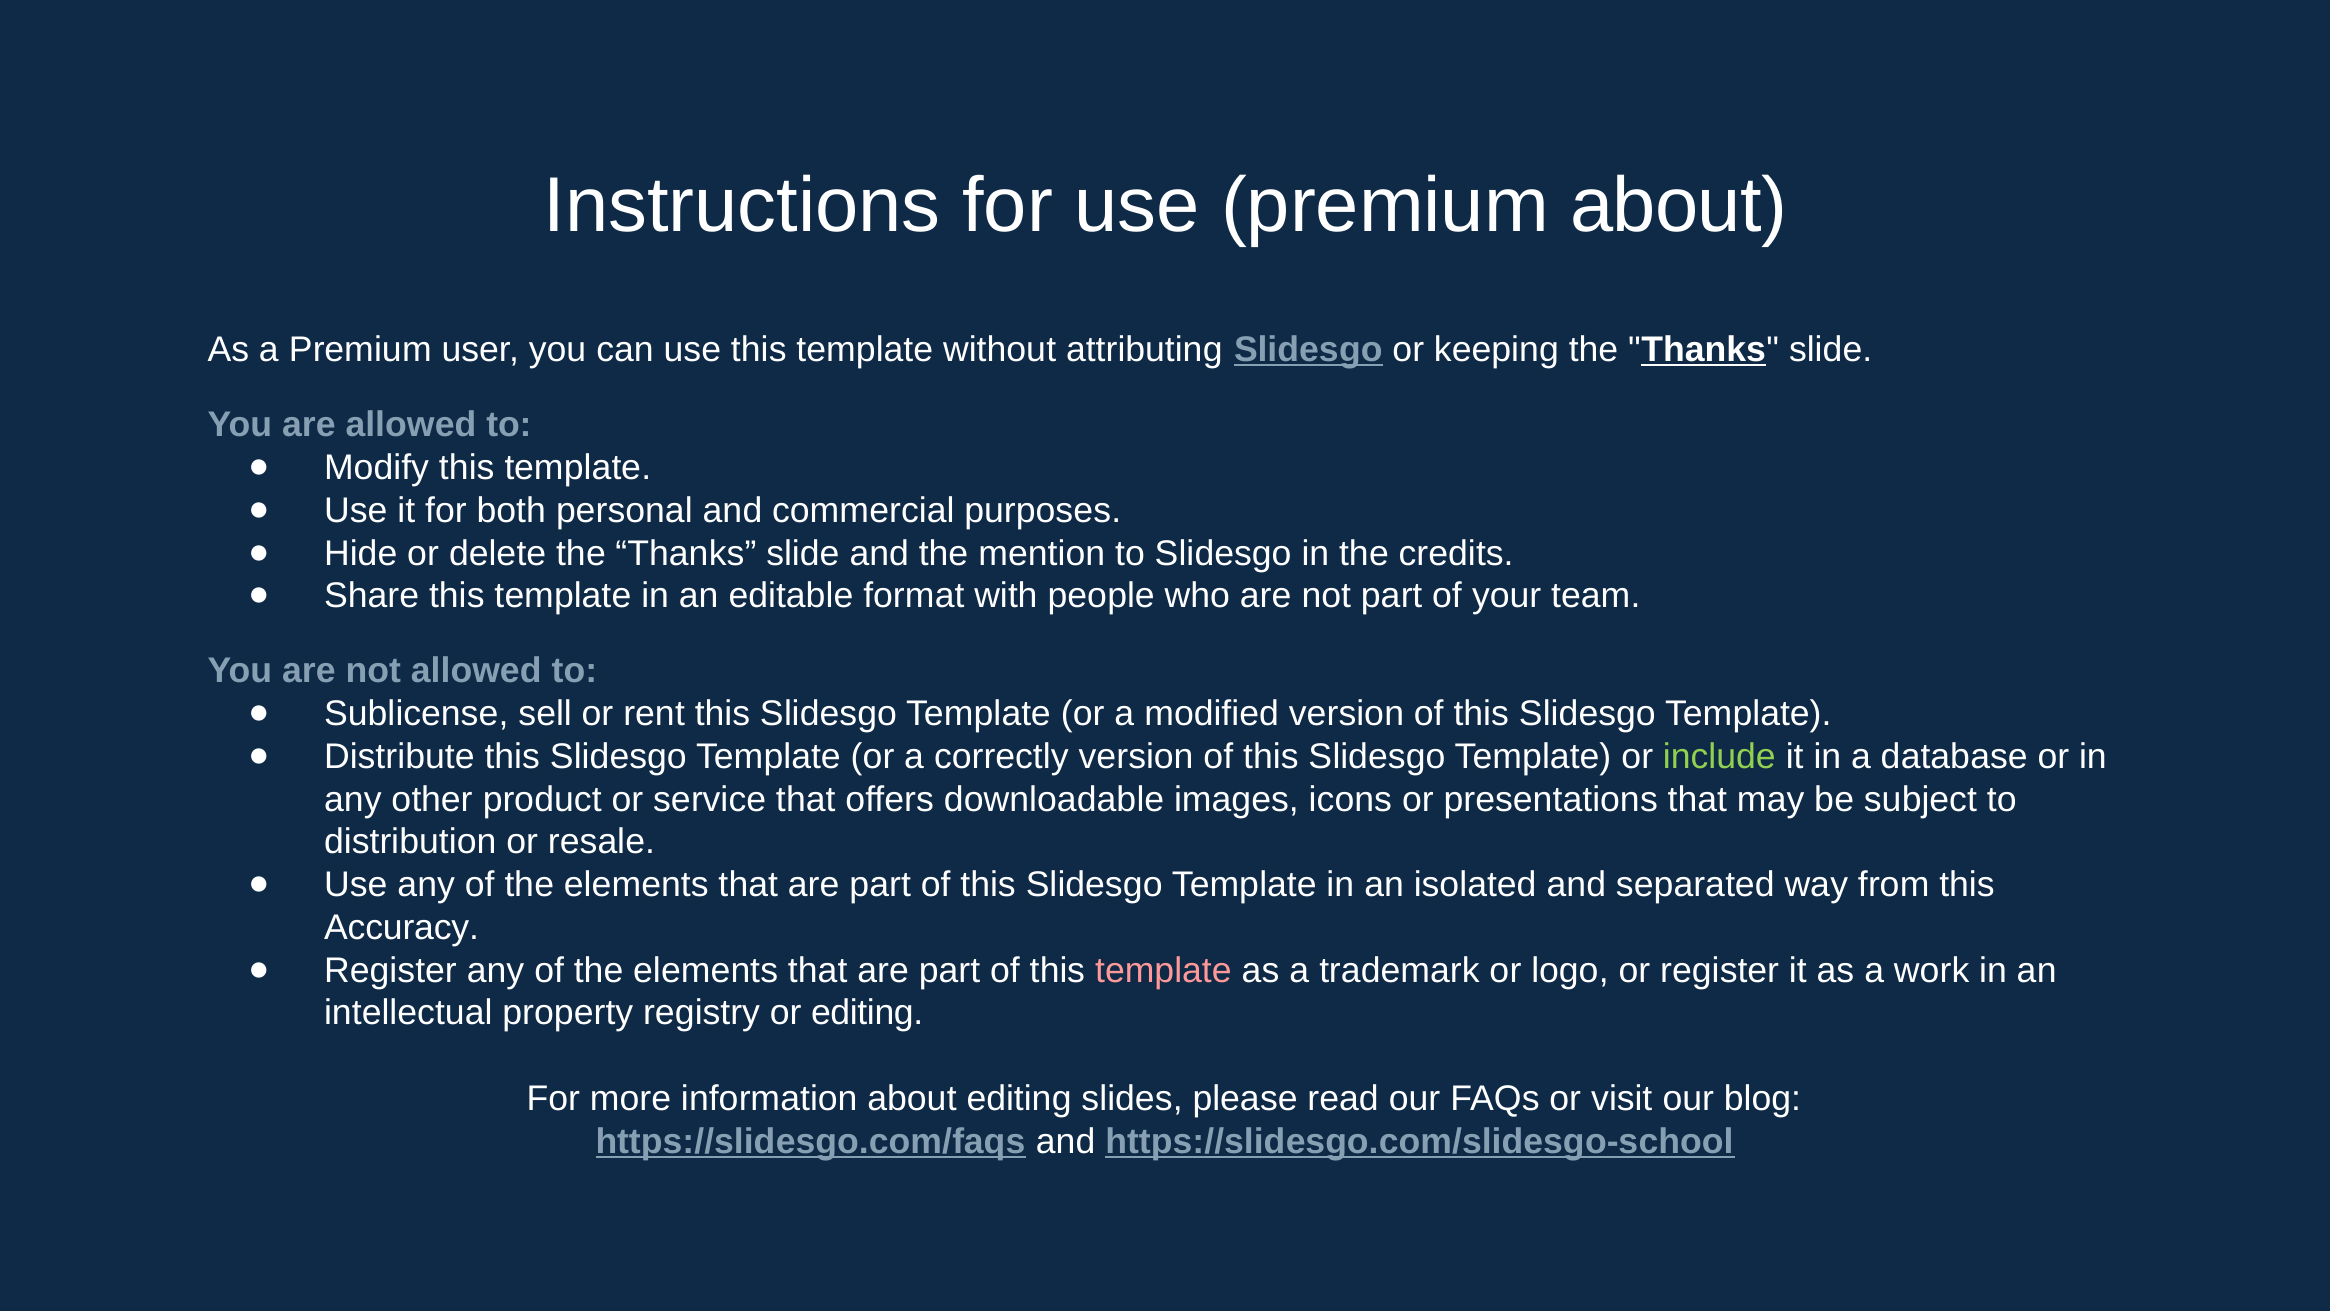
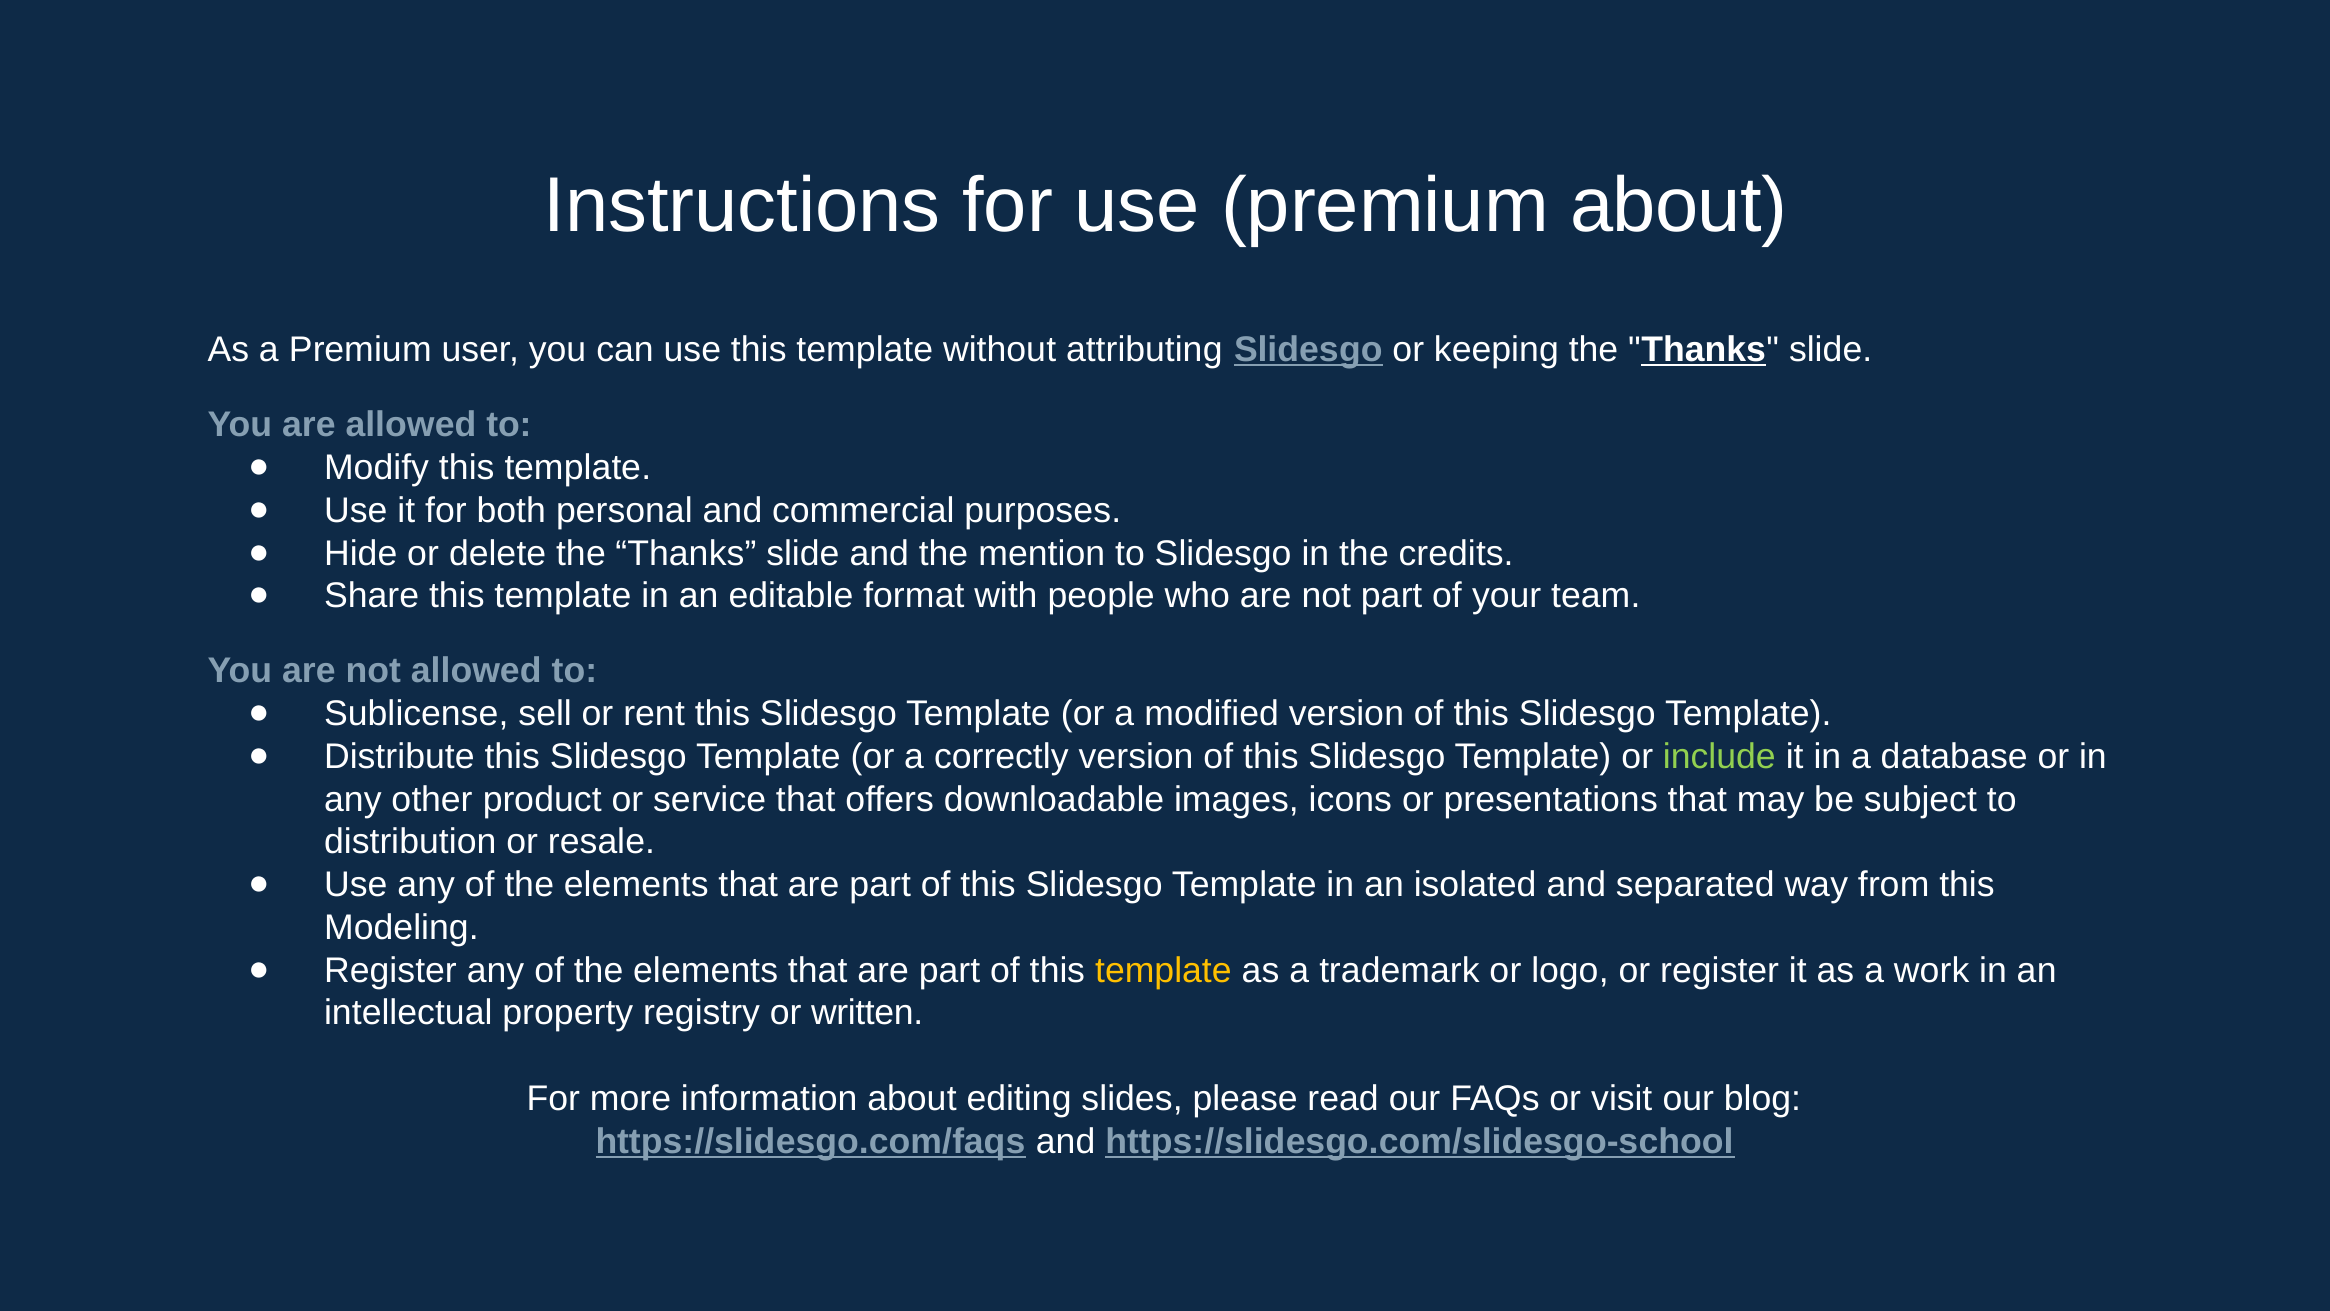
Accuracy: Accuracy -> Modeling
template at (1163, 970) colour: pink -> yellow
or editing: editing -> written
